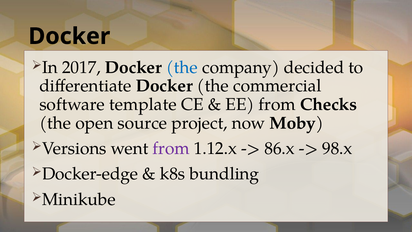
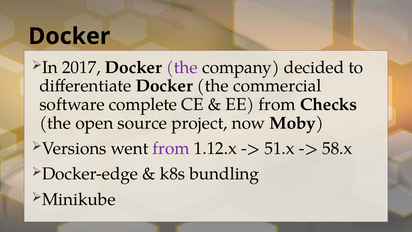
the at (182, 67) colour: blue -> purple
template: template -> complete
86.x: 86.x -> 51.x
98.x: 98.x -> 58.x
